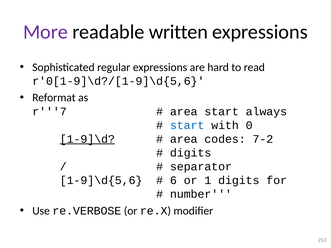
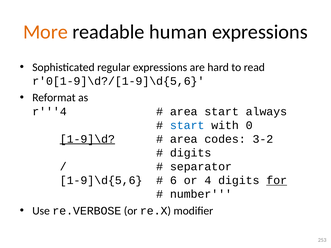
More colour: purple -> orange
written: written -> human
r'''7: r'''7 -> r'''4
7-2: 7-2 -> 3-2
1: 1 -> 4
for underline: none -> present
